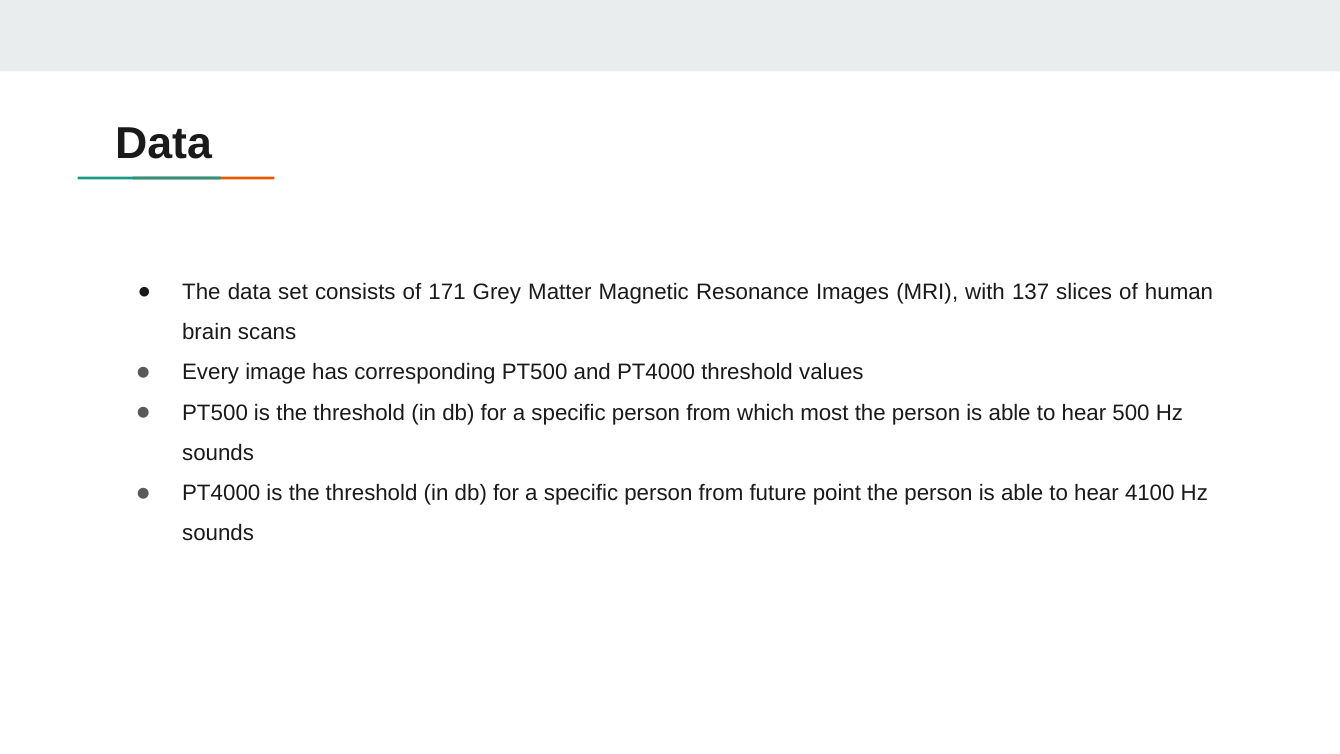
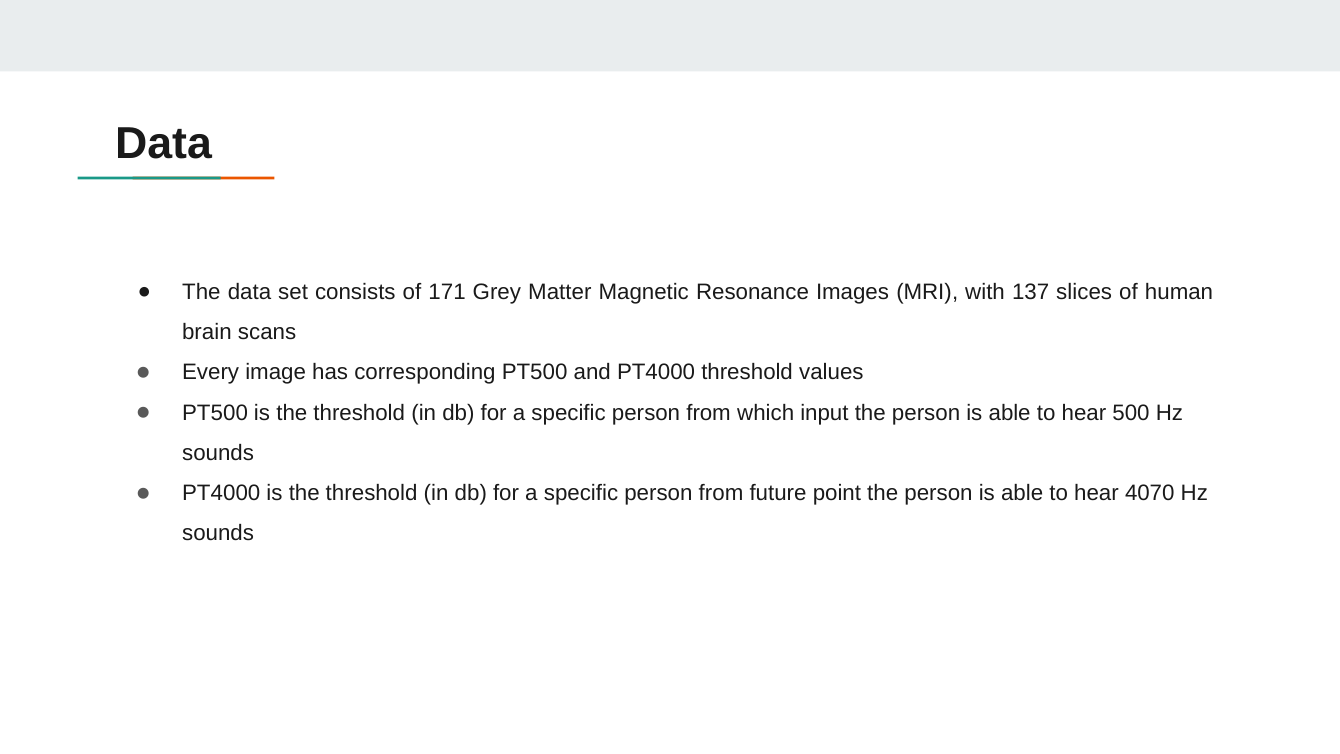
most: most -> input
4100: 4100 -> 4070
